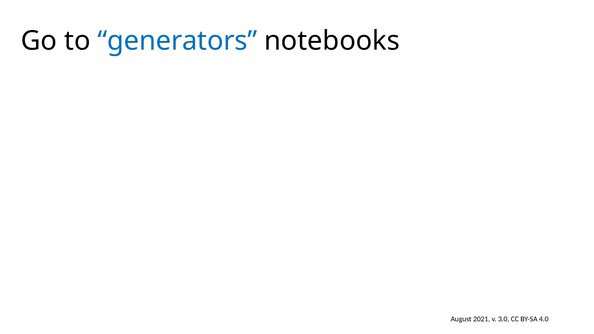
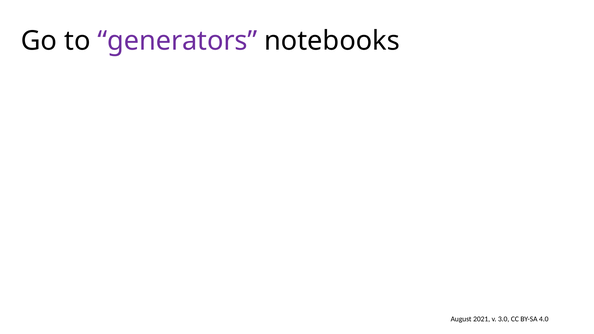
generators colour: blue -> purple
